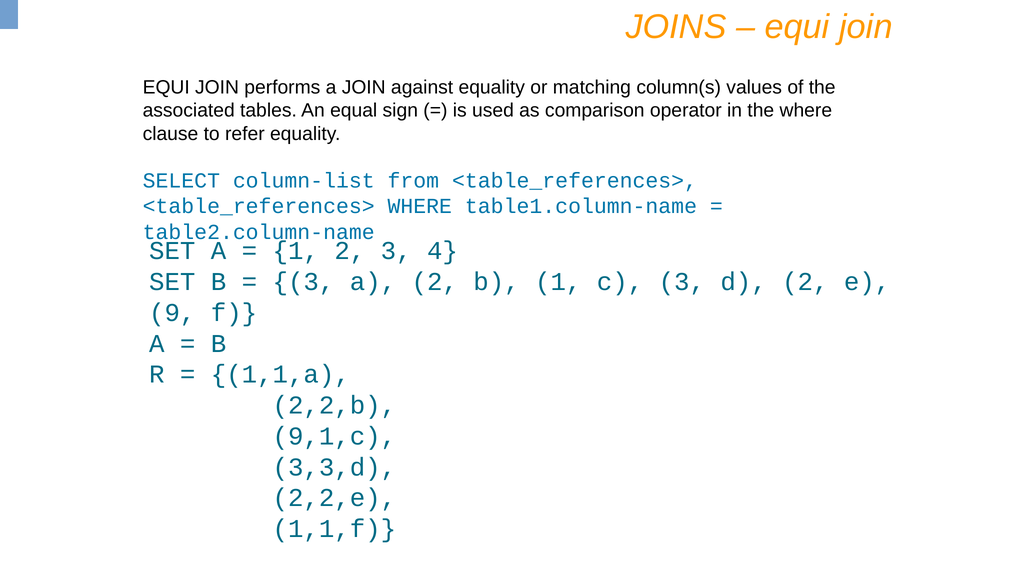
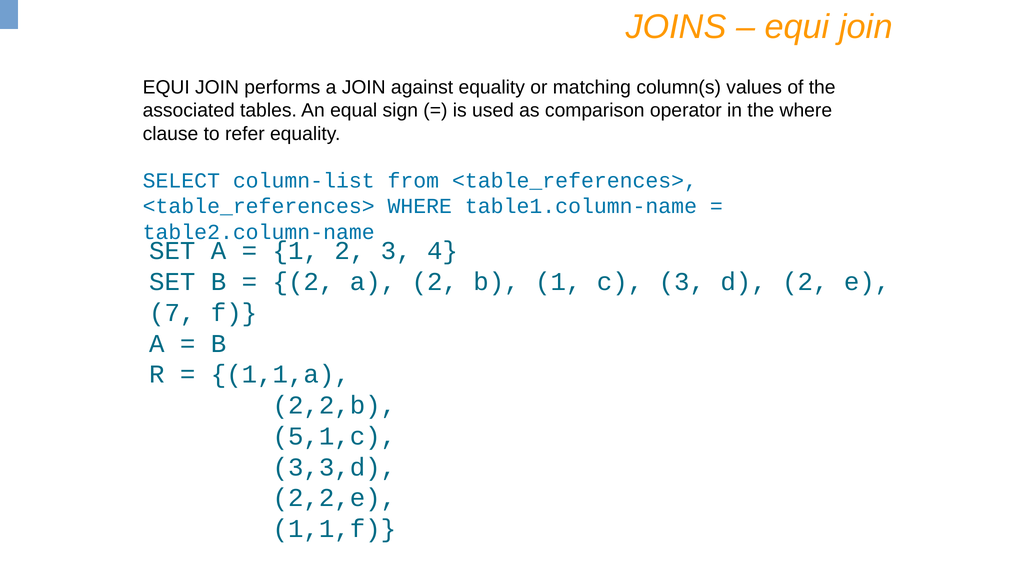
3 at (303, 282): 3 -> 2
9: 9 -> 7
9,1,c: 9,1,c -> 5,1,c
